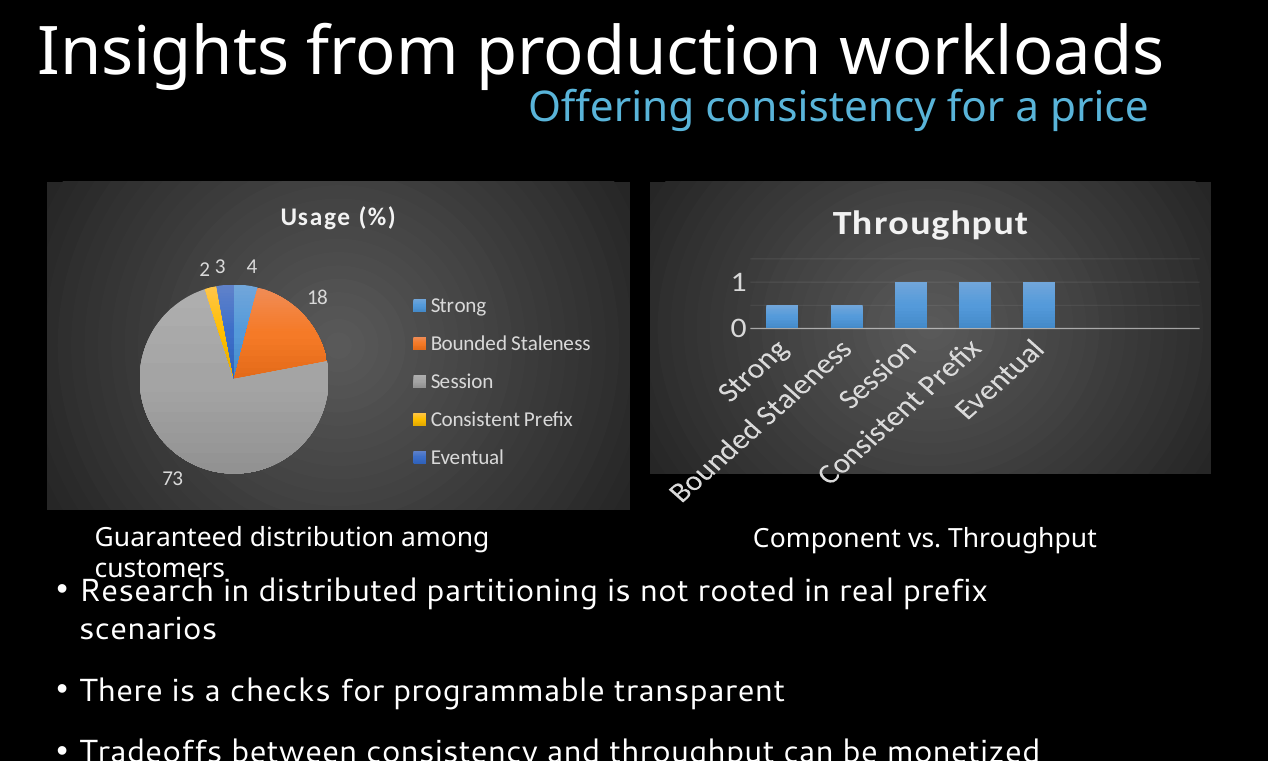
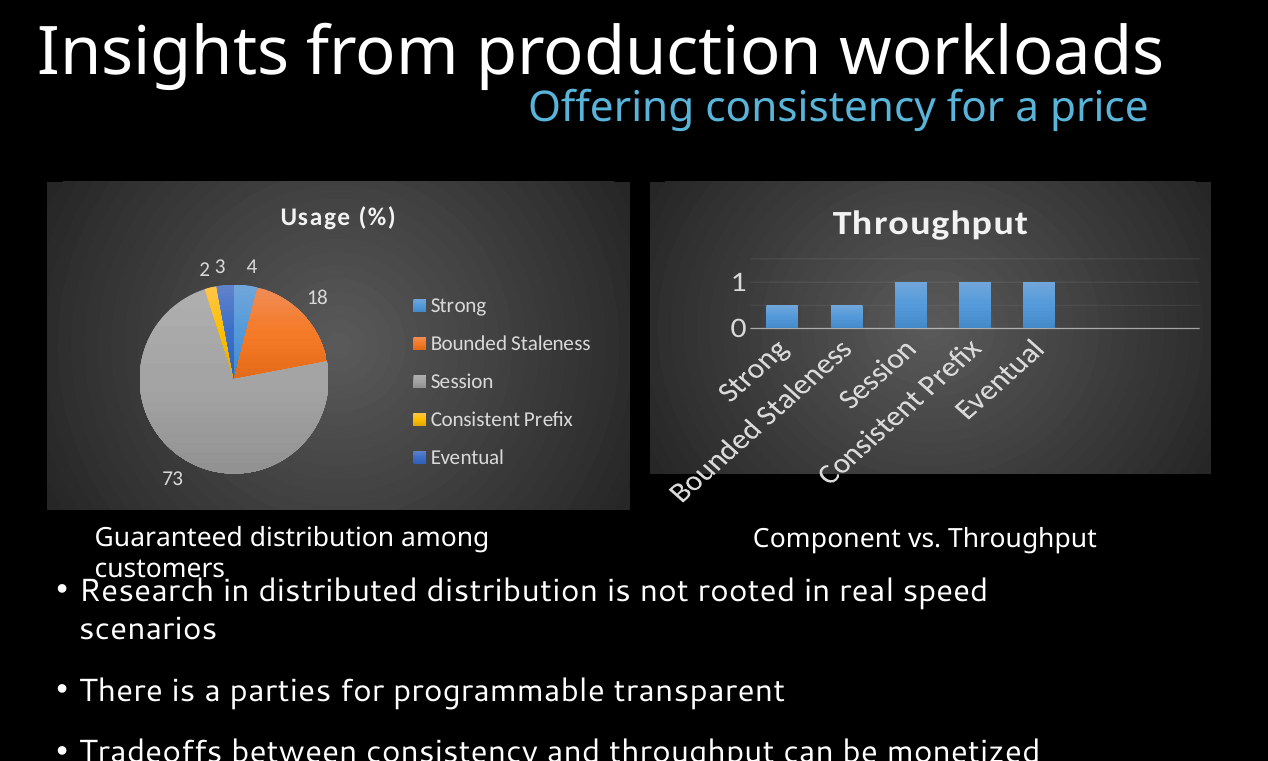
distributed partitioning: partitioning -> distribution
real prefix: prefix -> speed
checks: checks -> parties
